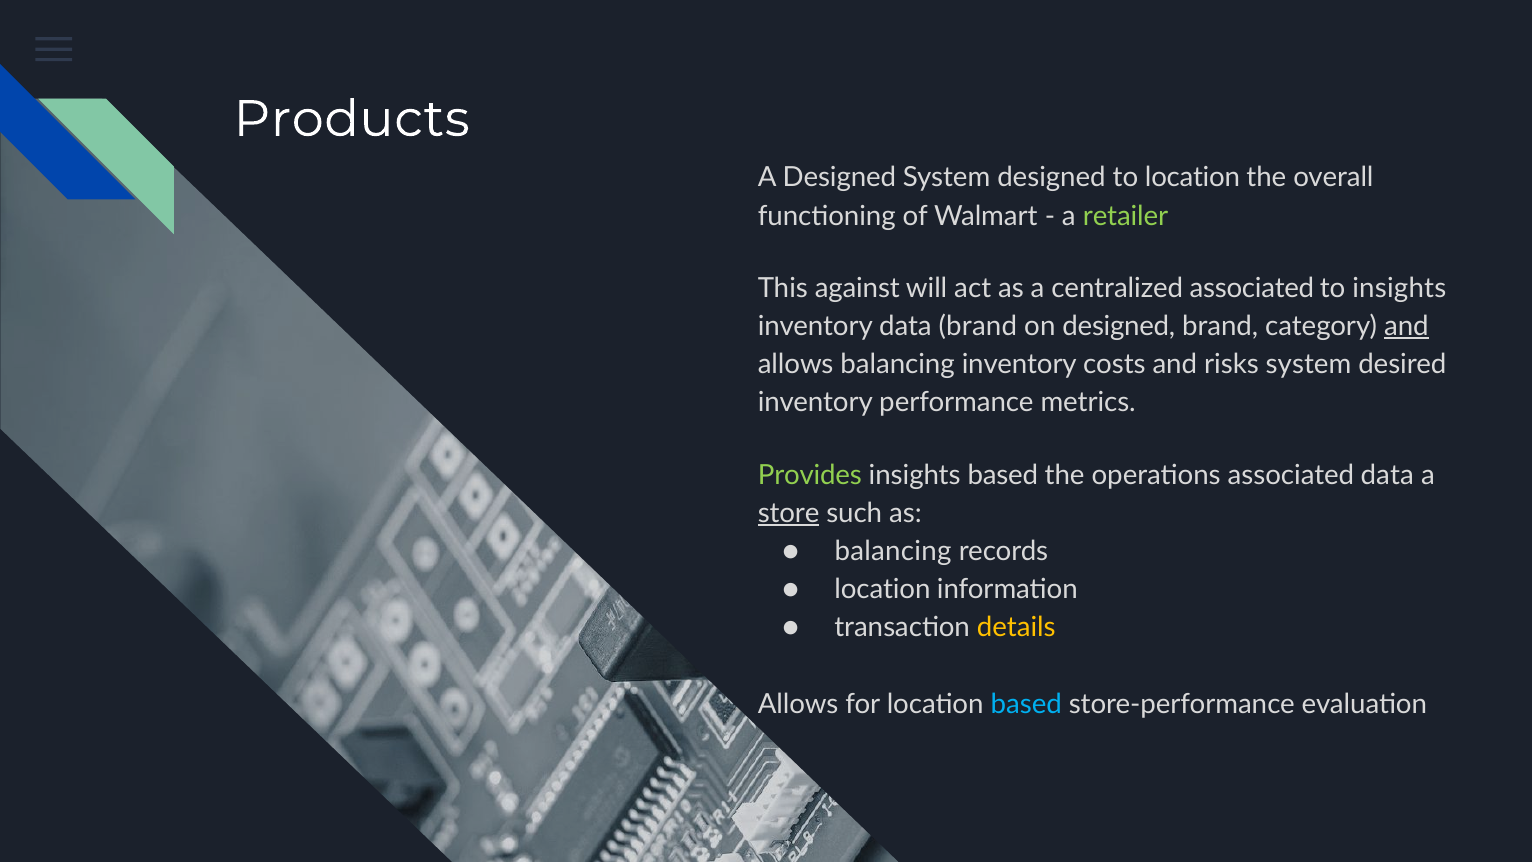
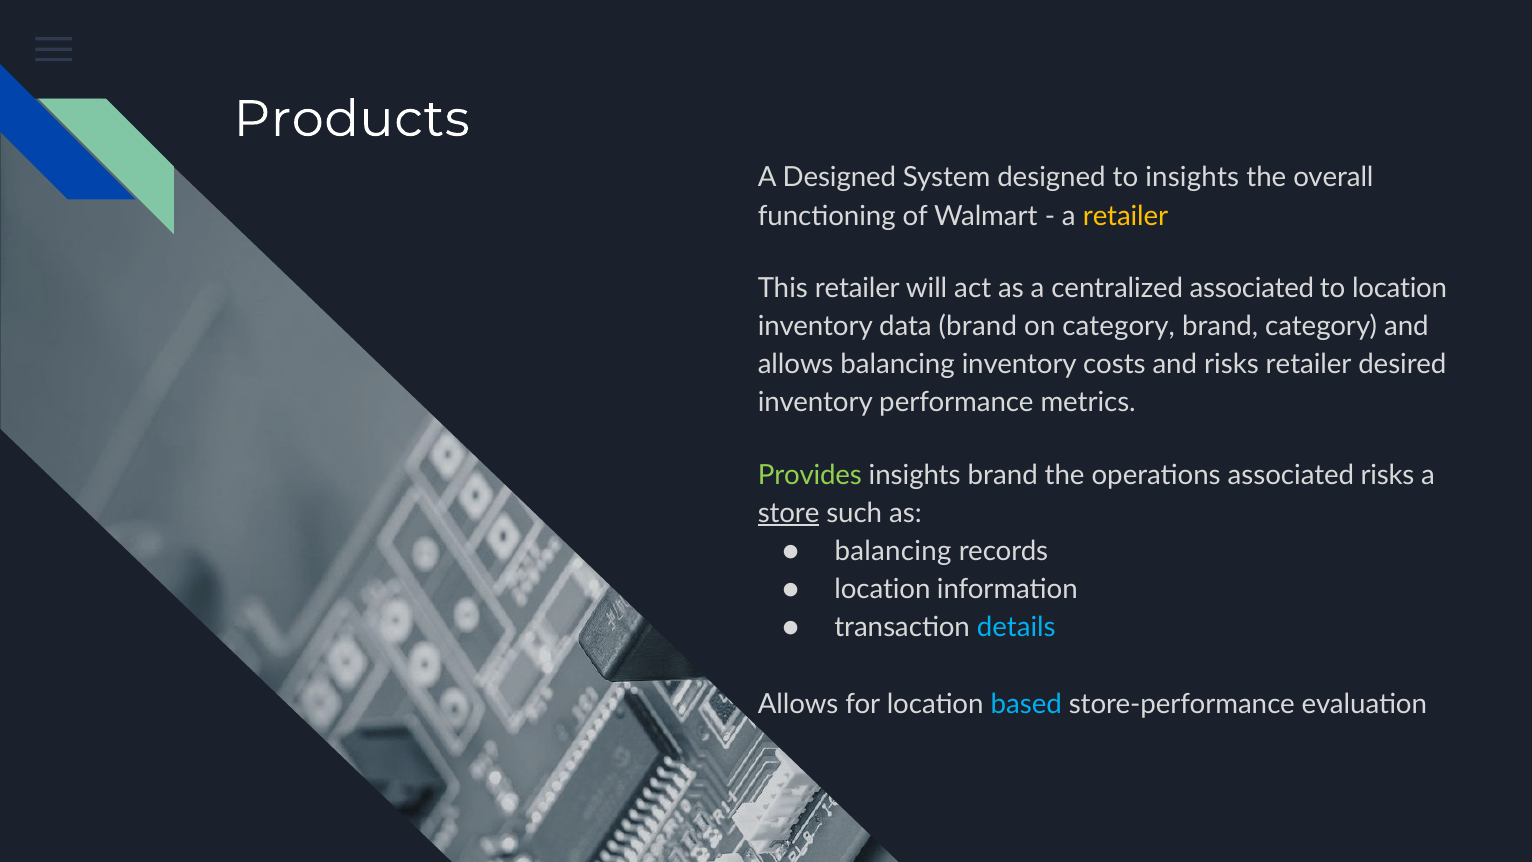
to location: location -> insights
retailer at (1125, 216) colour: light green -> yellow
This against: against -> retailer
to insights: insights -> location
on designed: designed -> category
and at (1406, 326) underline: present -> none
risks system: system -> retailer
insights based: based -> brand
associated data: data -> risks
details colour: yellow -> light blue
